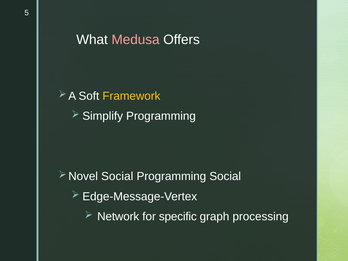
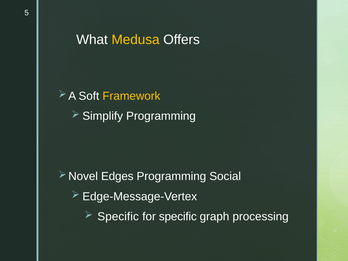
Medusa colour: pink -> yellow
Social at (117, 176): Social -> Edges
Network at (118, 217): Network -> Specific
